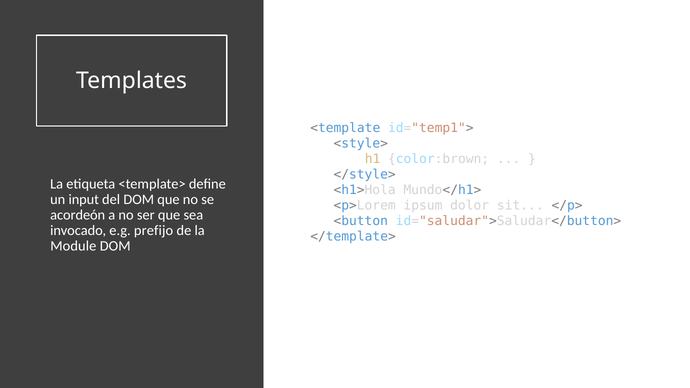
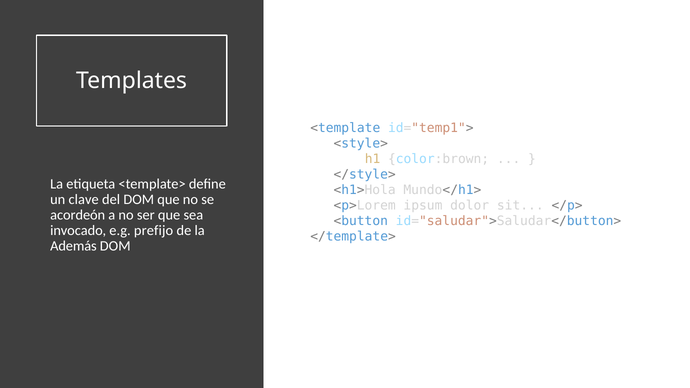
input: input -> clave
Module: Module -> Además
